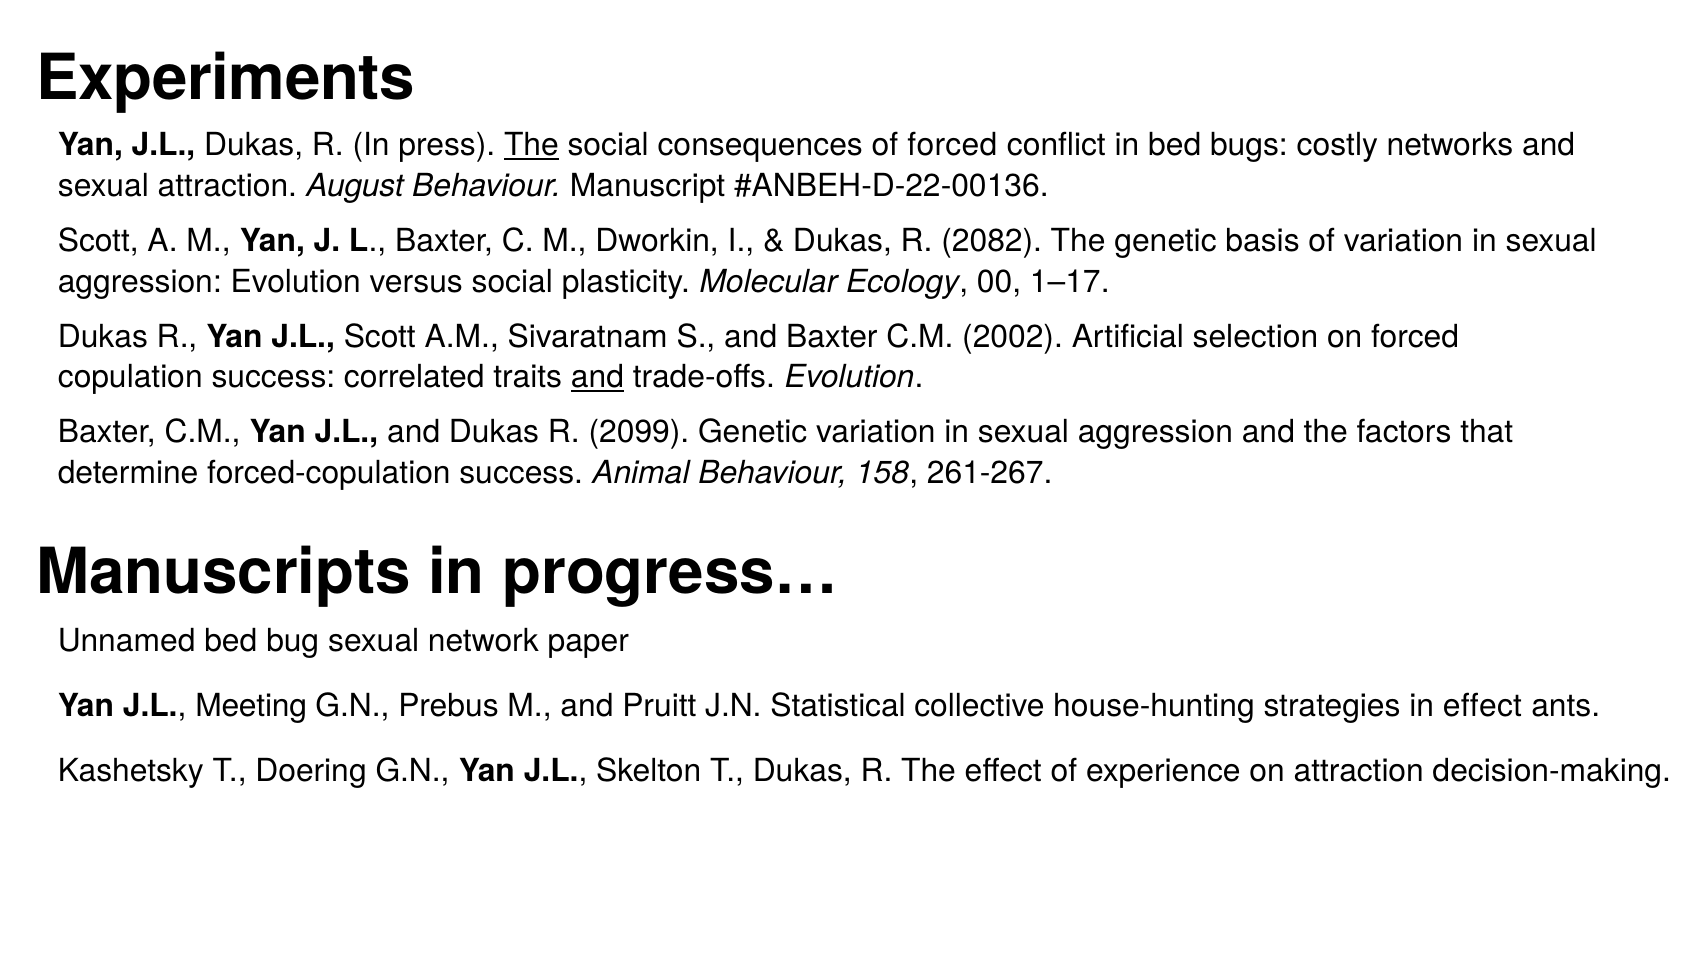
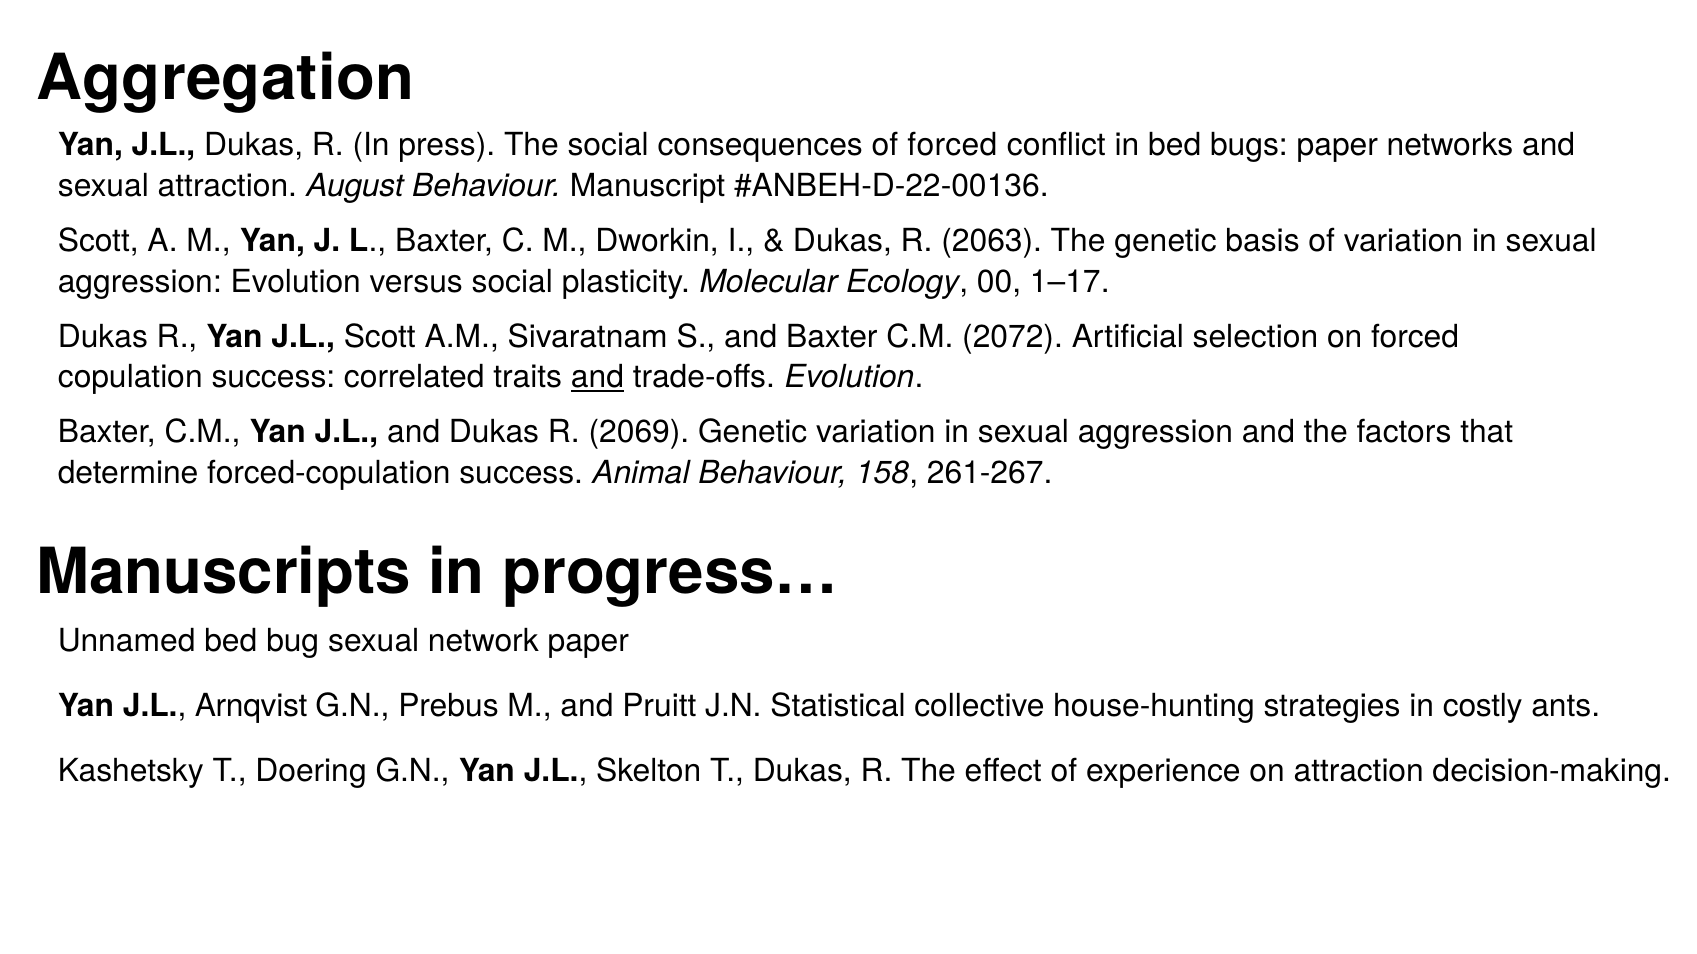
Experiments: Experiments -> Aggregation
The at (531, 145) underline: present -> none
bugs costly: costly -> paper
2082: 2082 -> 2063
2002: 2002 -> 2072
2099: 2099 -> 2069
Meeting: Meeting -> Arnqvist
in effect: effect -> costly
